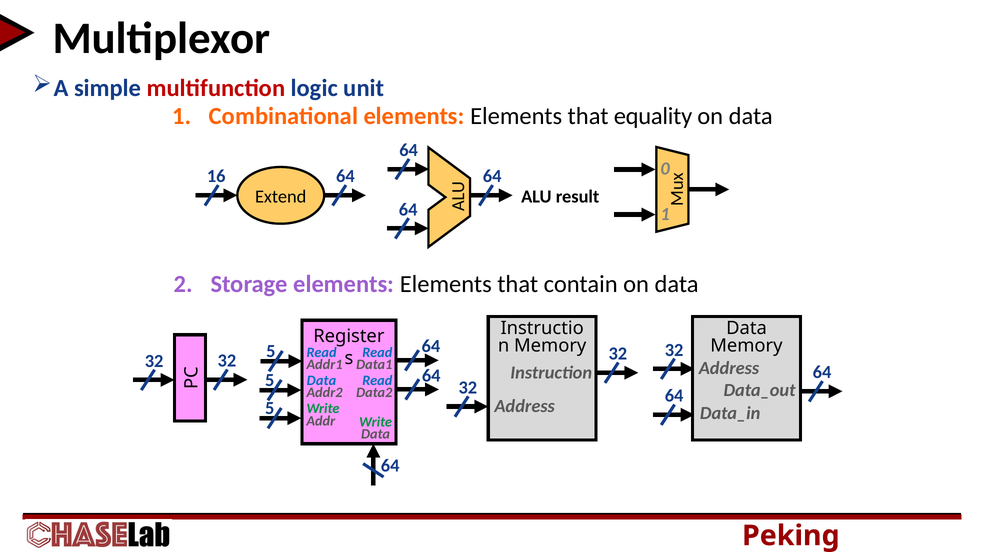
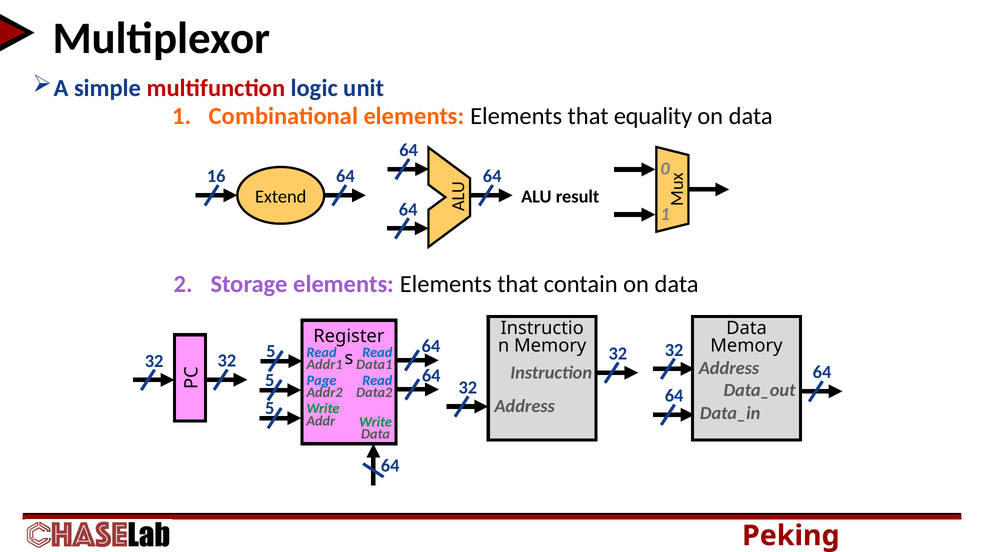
Data at (321, 380): Data -> Page
